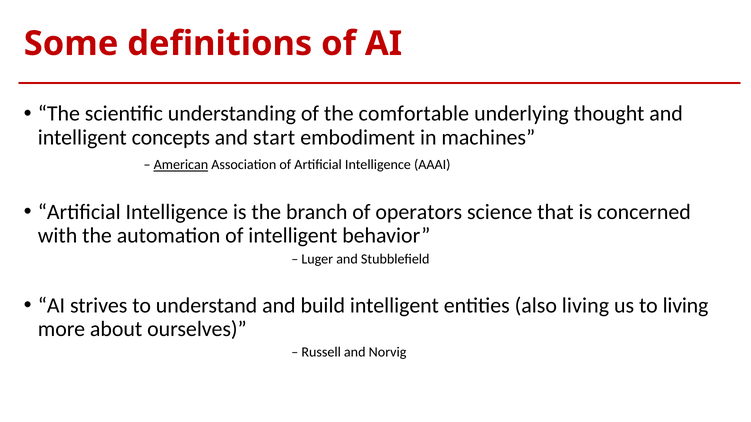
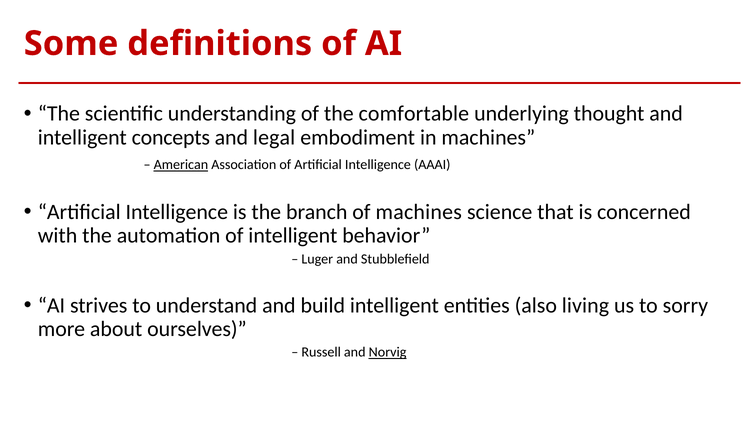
start: start -> legal
of operators: operators -> machines
to living: living -> sorry
Norvig underline: none -> present
